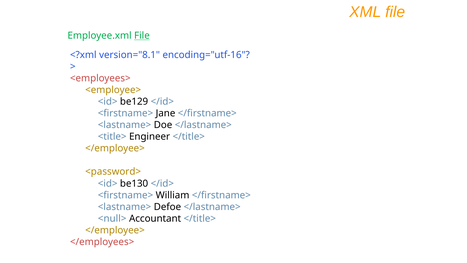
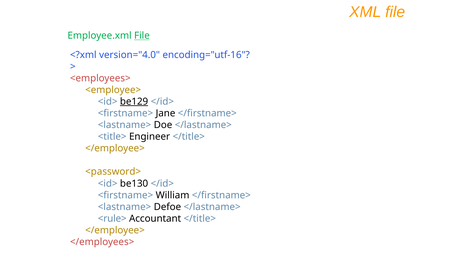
version="8.1: version="8.1 -> version="4.0
be129 underline: none -> present
<null>: <null> -> <rule>
